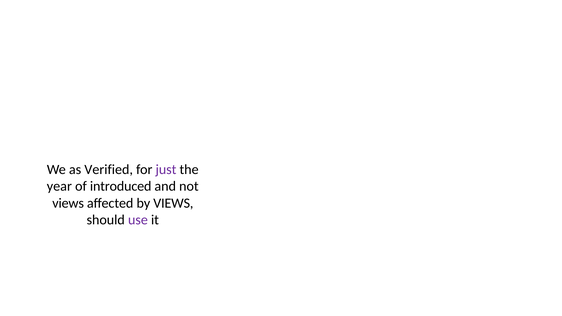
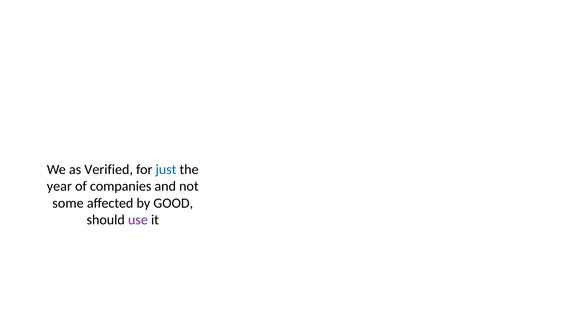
just colour: purple -> blue
introduced: introduced -> companies
views at (68, 203): views -> some
by VIEWS: VIEWS -> GOOD
